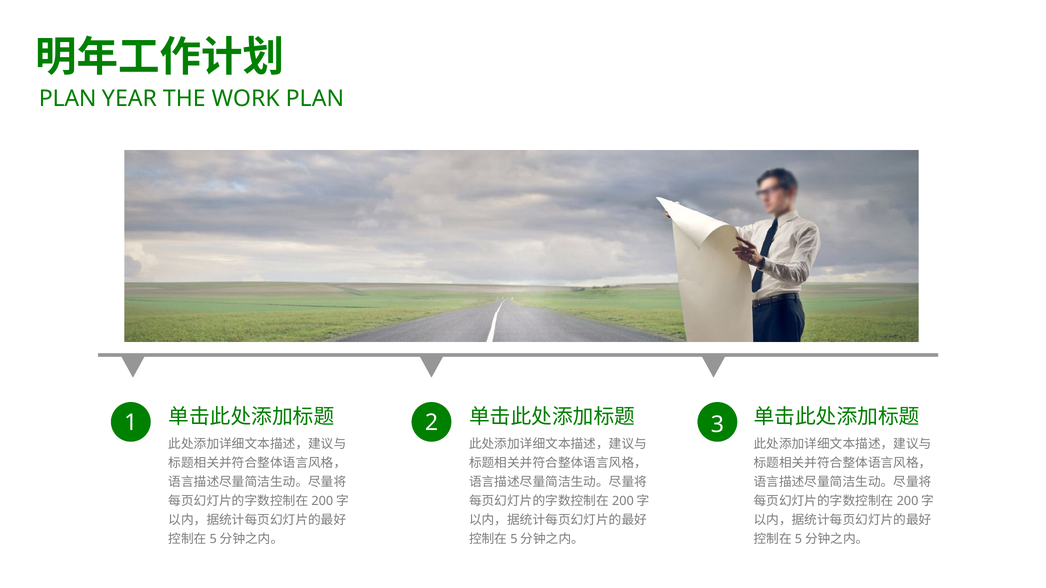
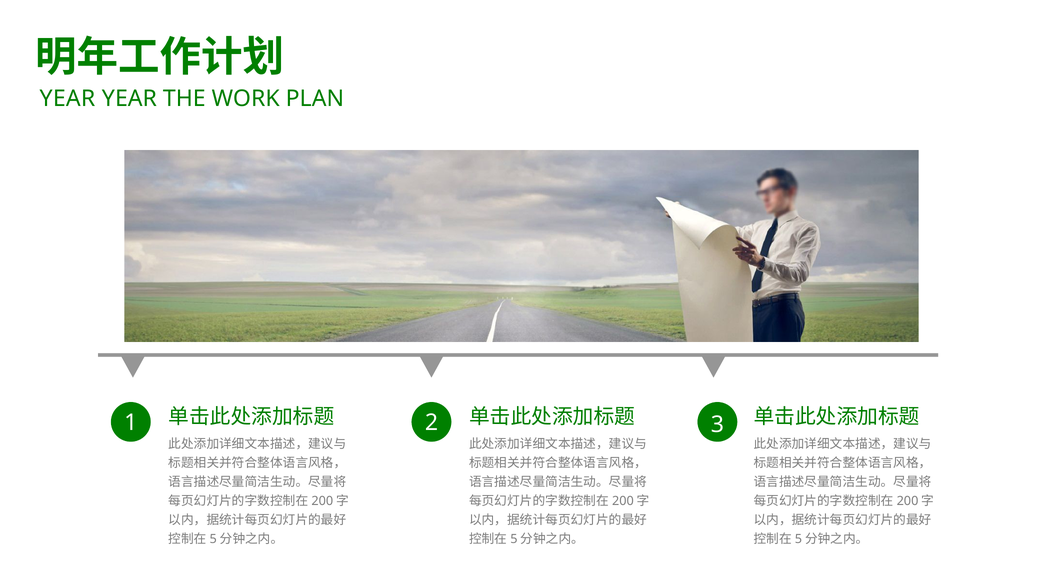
PLAN at (68, 99): PLAN -> YEAR
